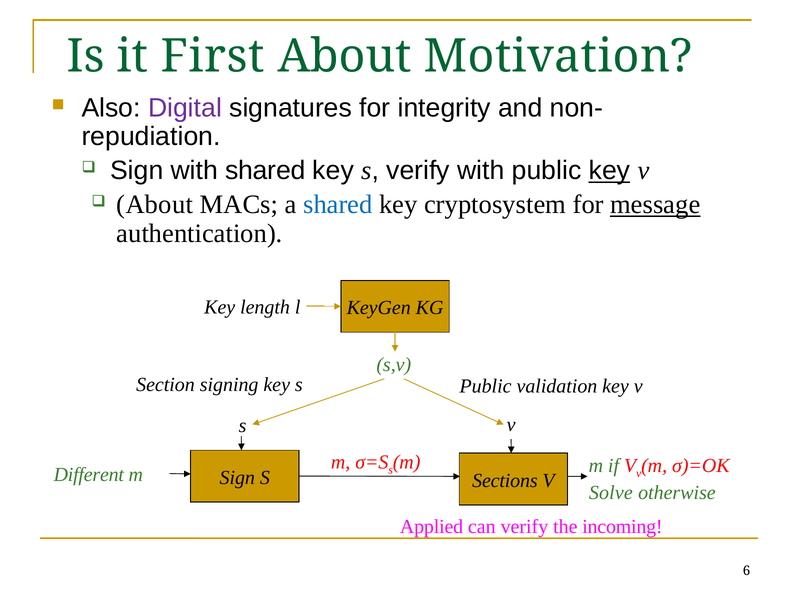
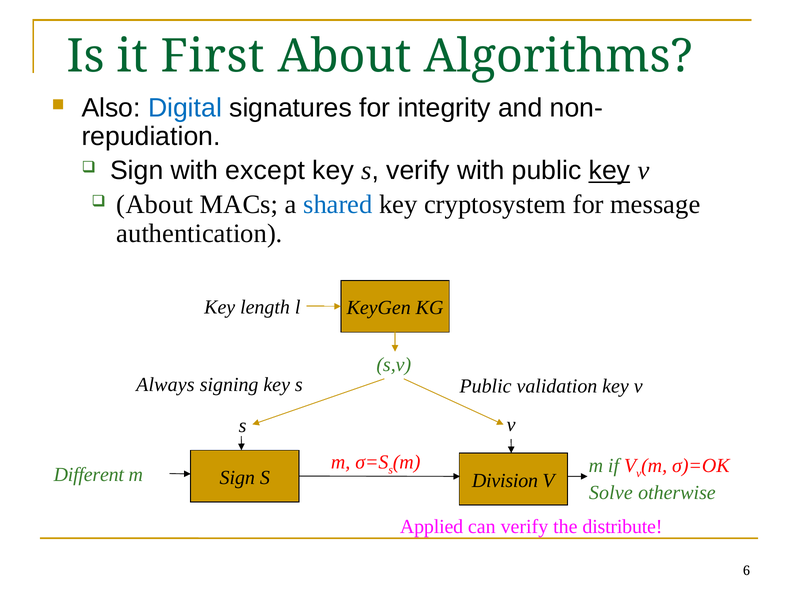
Motivation: Motivation -> Algorithms
Digital colour: purple -> blue
with shared: shared -> except
message underline: present -> none
Section: Section -> Always
Sections: Sections -> Division
incoming: incoming -> distribute
